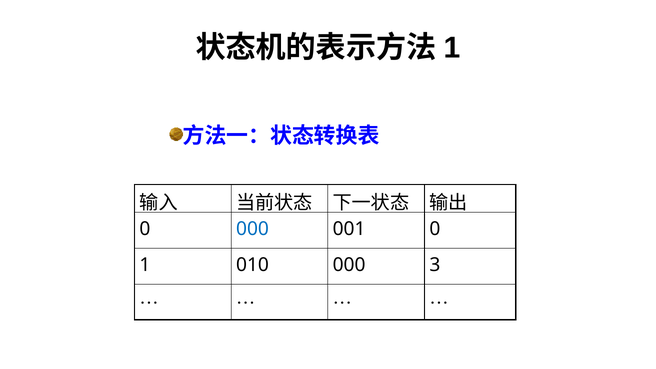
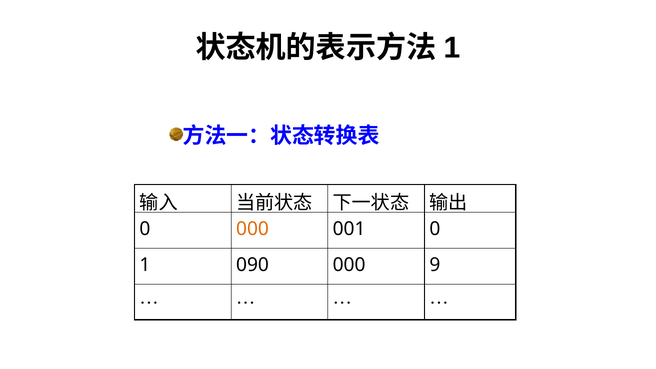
000 at (253, 229) colour: blue -> orange
010: 010 -> 090
3: 3 -> 9
